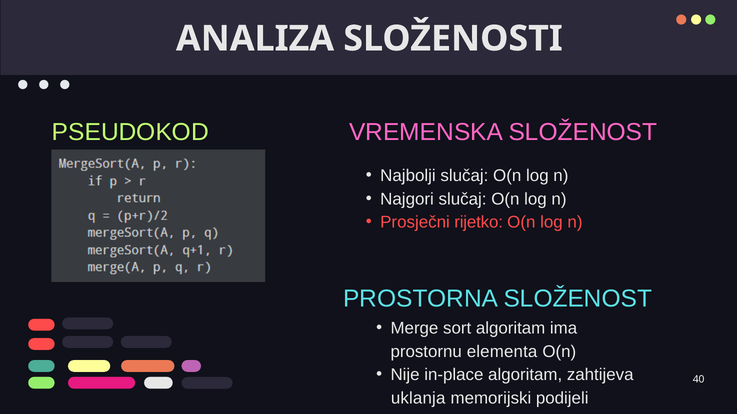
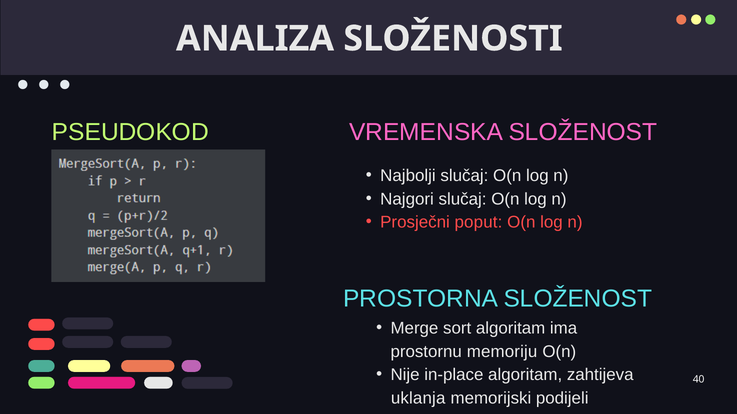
rijetko: rijetko -> poput
elementa: elementa -> memoriju
